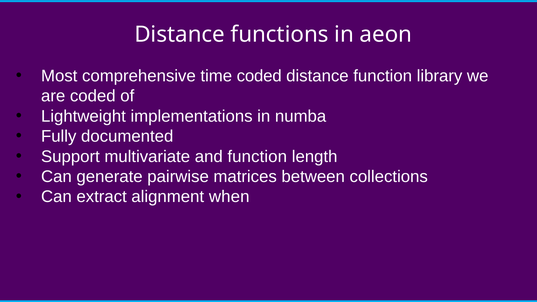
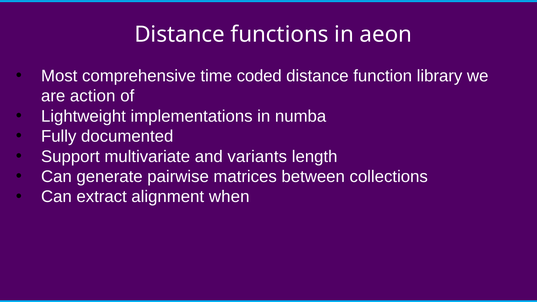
are coded: coded -> action
and function: function -> variants
